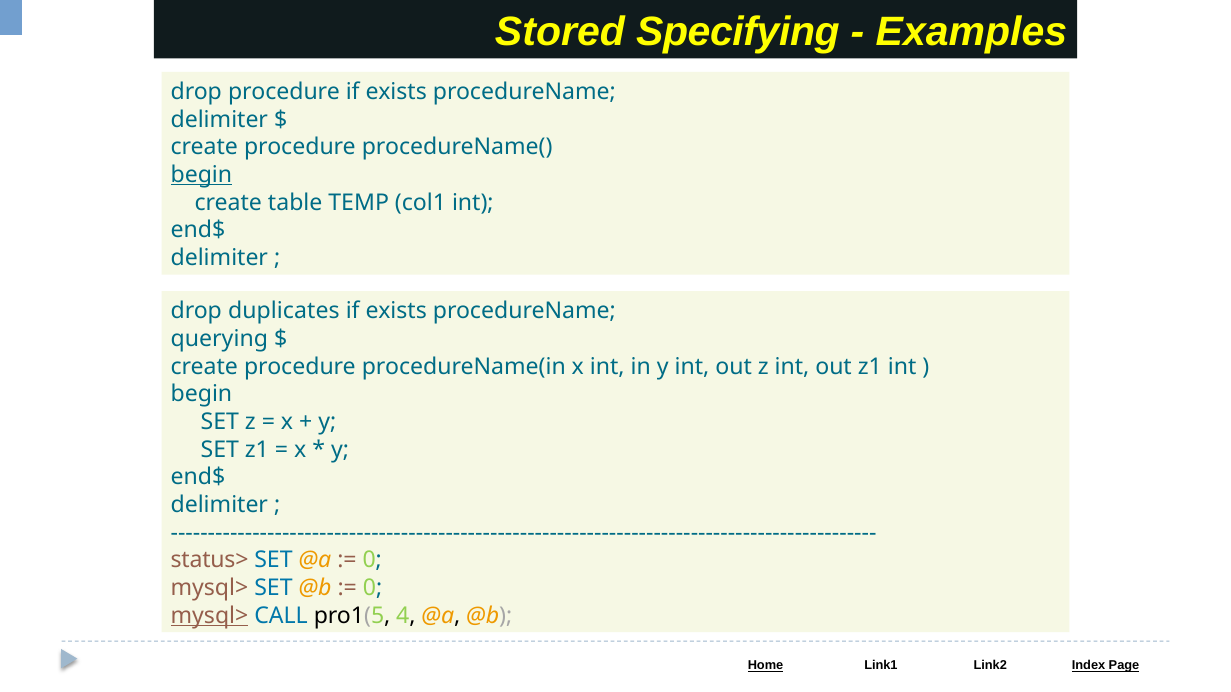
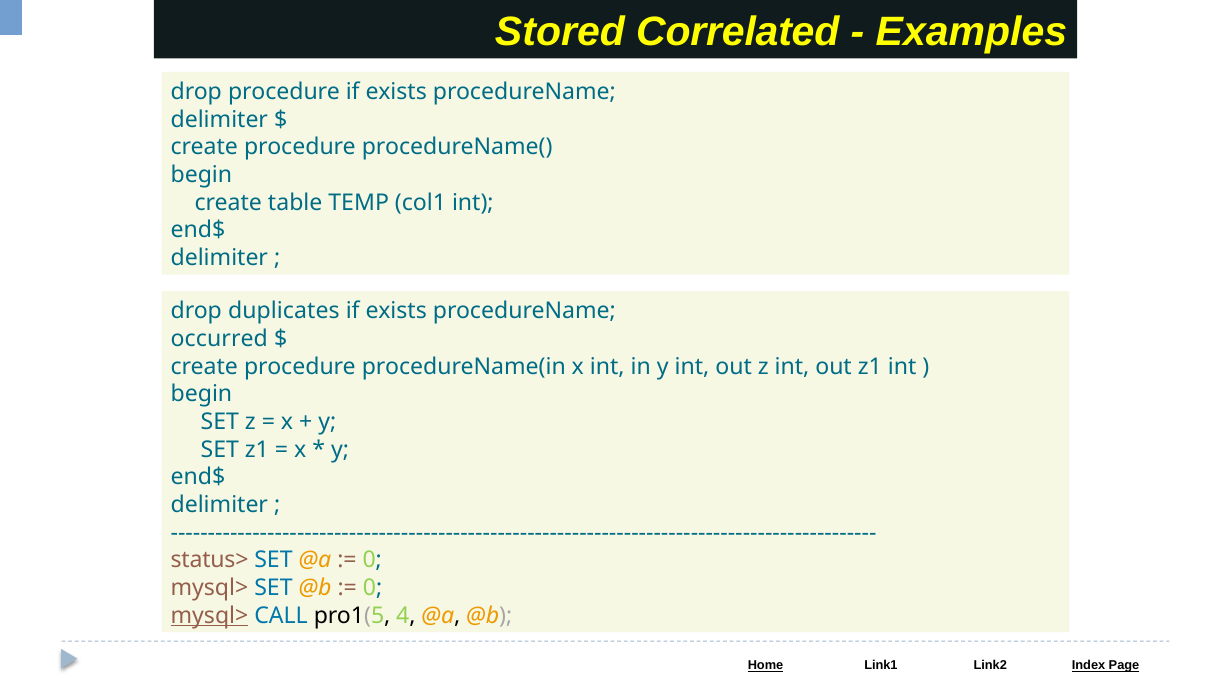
Specifying: Specifying -> Correlated
begin at (201, 175) underline: present -> none
querying: querying -> occurred
